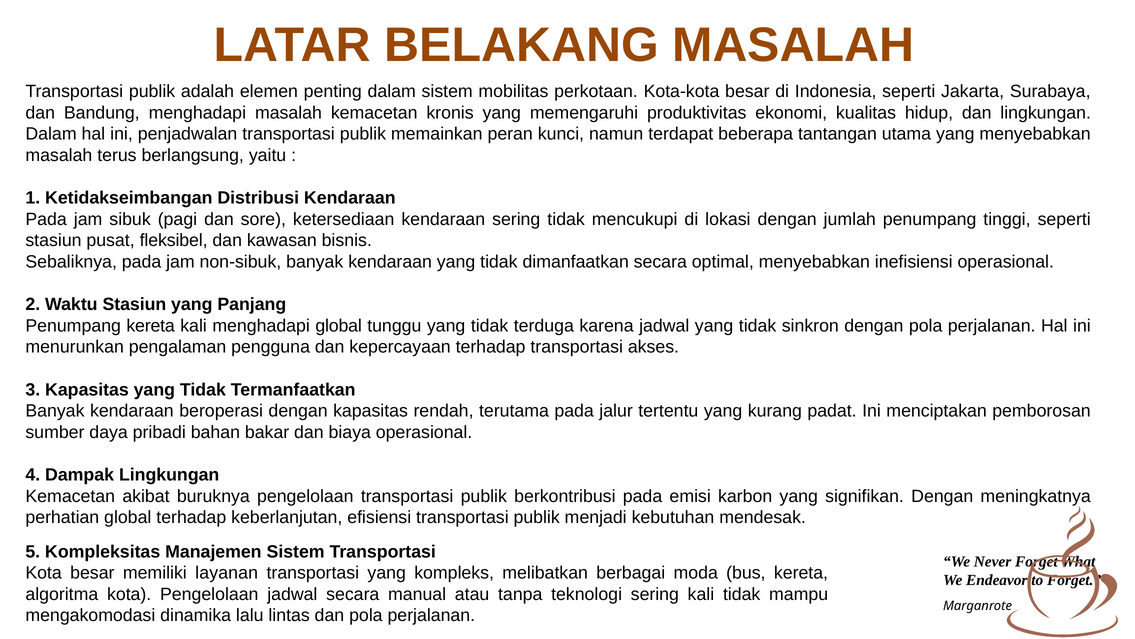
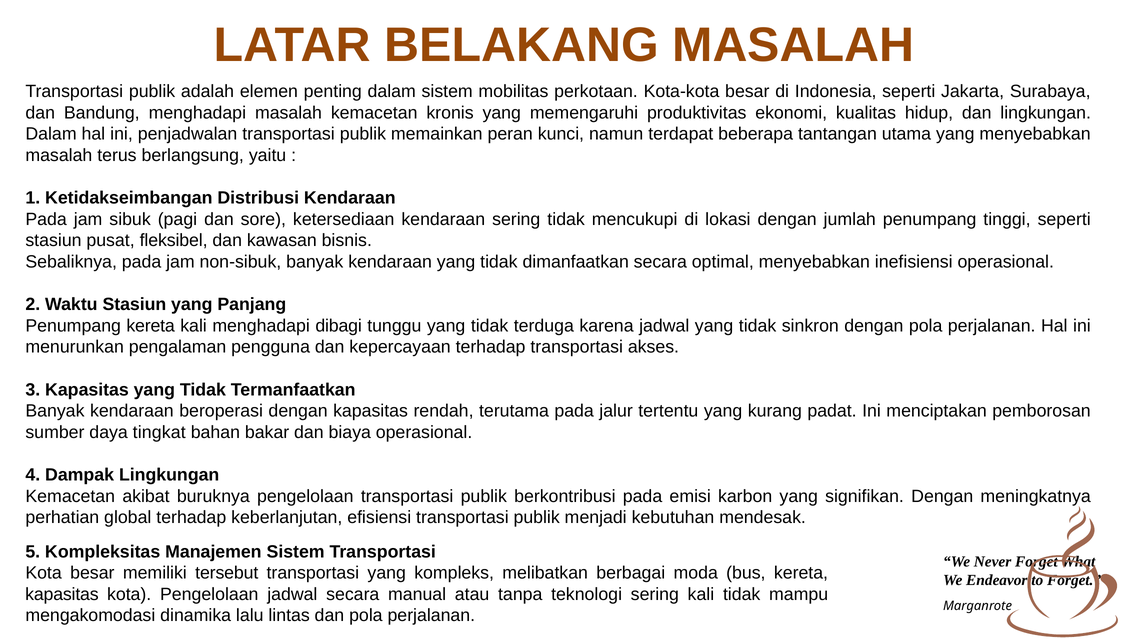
menghadapi global: global -> dibagi
pribadi: pribadi -> tingkat
layanan: layanan -> tersebut
algoritma at (62, 594): algoritma -> kapasitas
